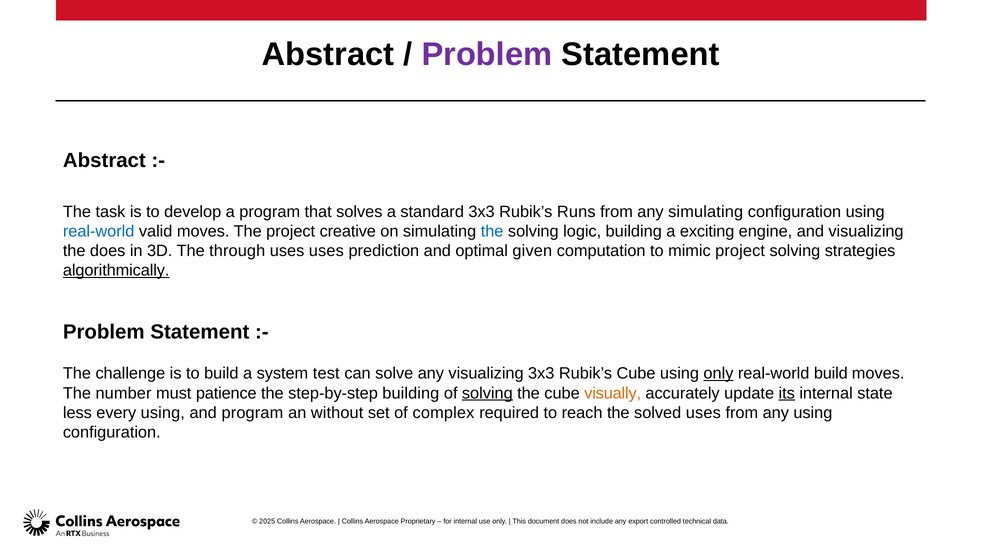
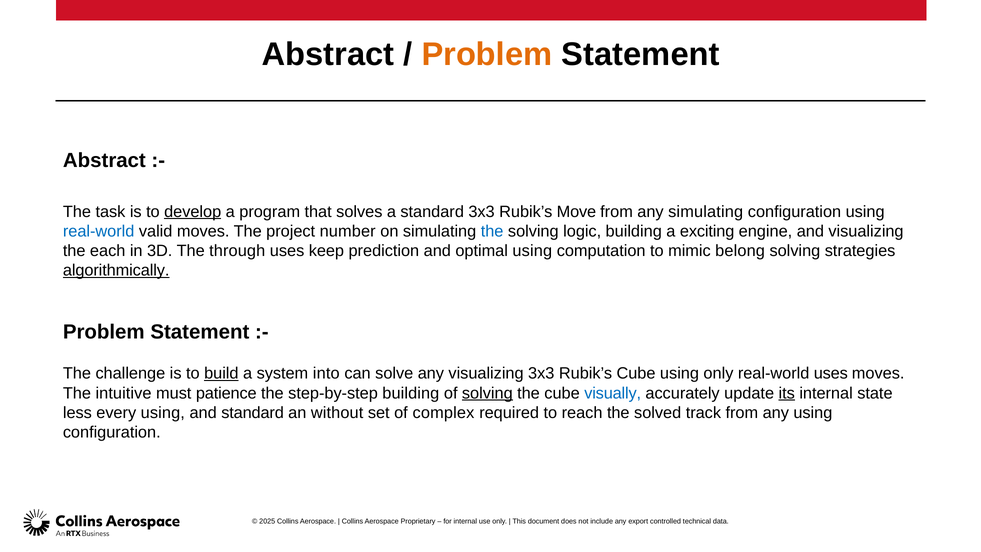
Problem at (487, 54) colour: purple -> orange
develop underline: none -> present
Runs: Runs -> Move
creative: creative -> number
the does: does -> each
uses uses: uses -> keep
optimal given: given -> using
mimic project: project -> belong
build at (221, 373) underline: none -> present
test: test -> into
only at (718, 373) underline: present -> none
real-world build: build -> uses
number: number -> intuitive
visually colour: orange -> blue
and program: program -> standard
solved uses: uses -> track
